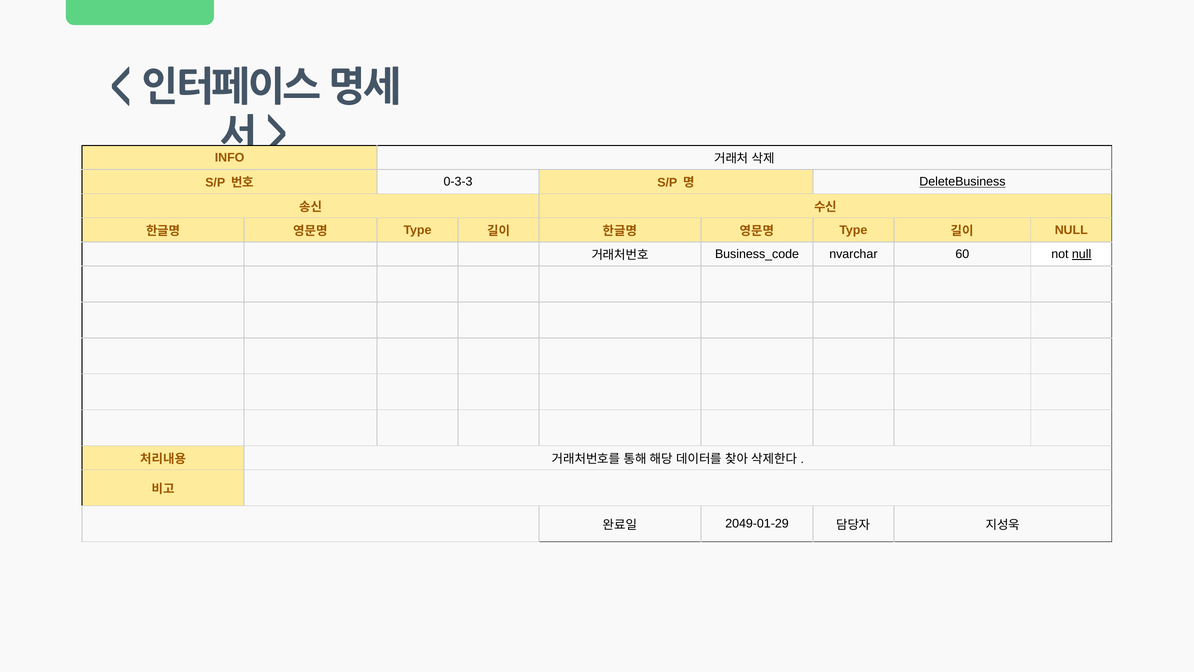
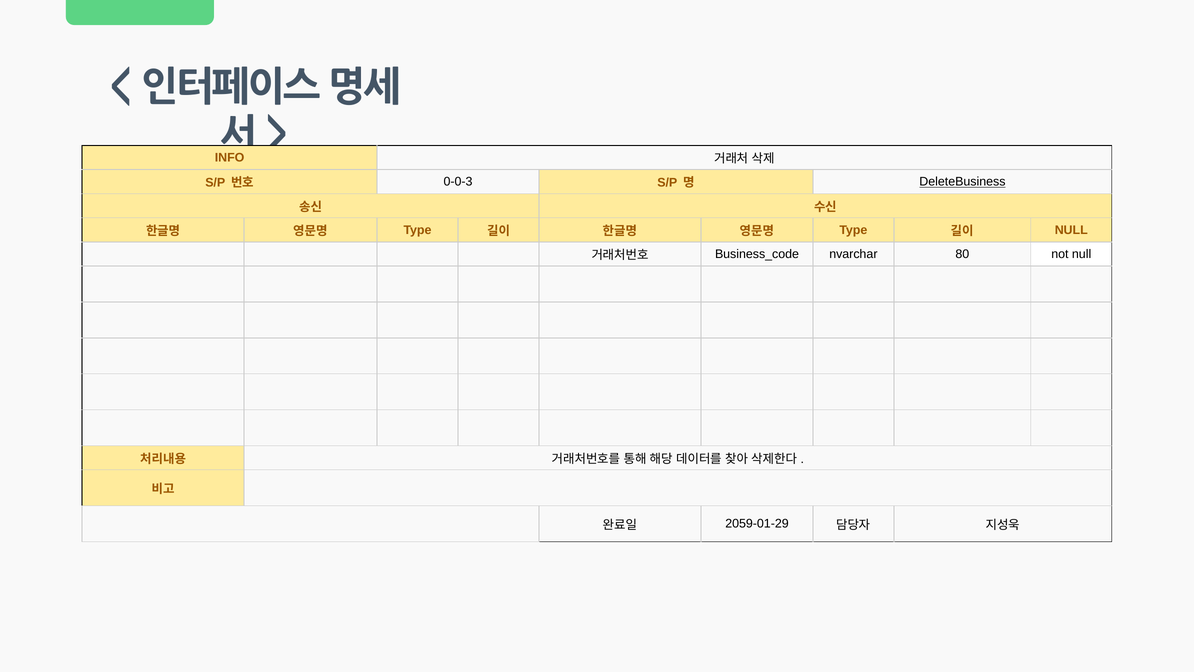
0-3-3: 0-3-3 -> 0-0-3
60: 60 -> 80
null at (1082, 254) underline: present -> none
2049-01-29: 2049-01-29 -> 2059-01-29
